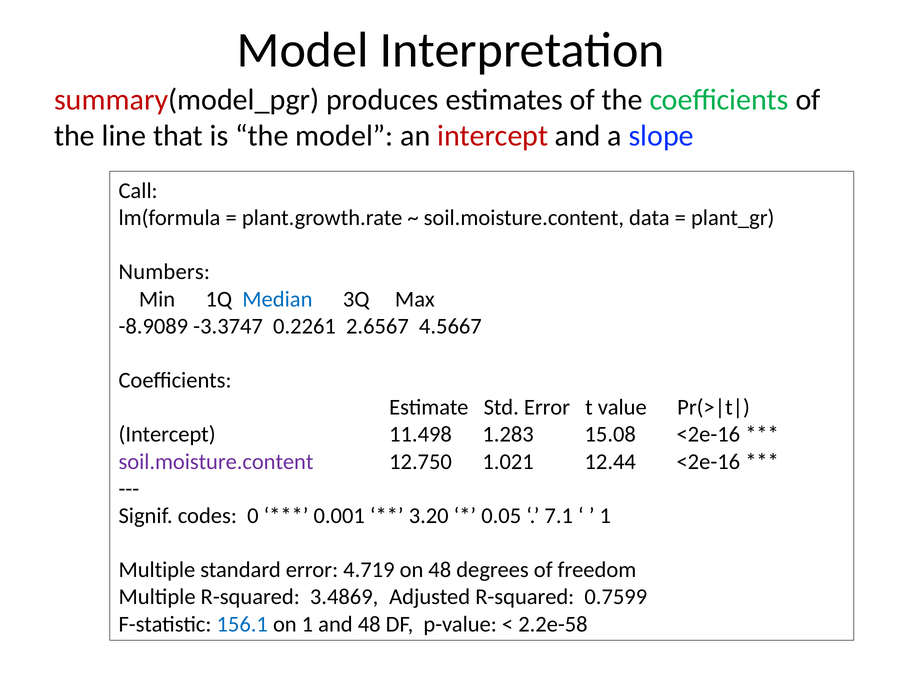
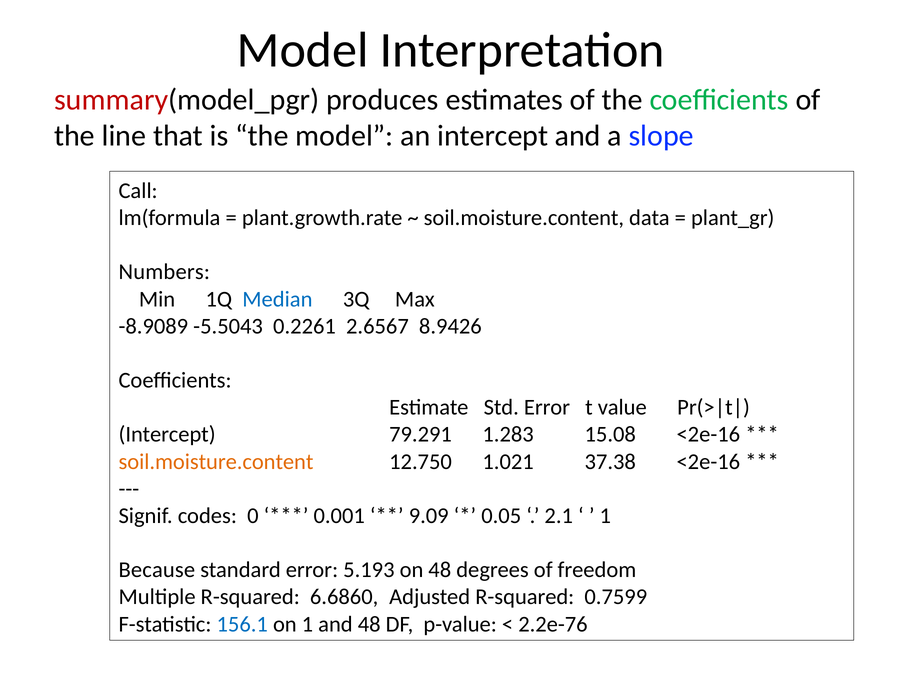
intercept at (493, 136) colour: red -> black
-3.3747: -3.3747 -> -5.5043
4.5667: 4.5667 -> 8.9426
11.498: 11.498 -> 79.291
soil.moisture.content at (216, 461) colour: purple -> orange
12.44: 12.44 -> 37.38
3.20: 3.20 -> 9.09
7.1: 7.1 -> 2.1
Multiple at (157, 569): Multiple -> Because
4.719: 4.719 -> 5.193
3.4869: 3.4869 -> 6.6860
2.2e-58: 2.2e-58 -> 2.2e-76
